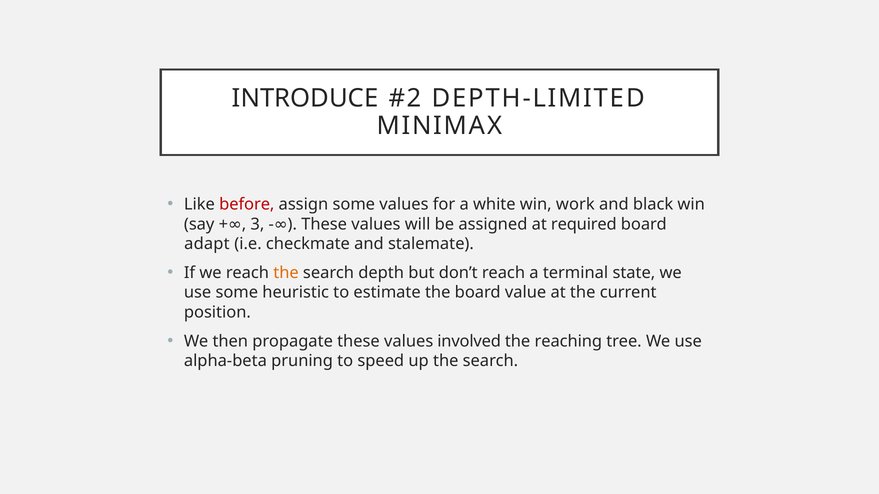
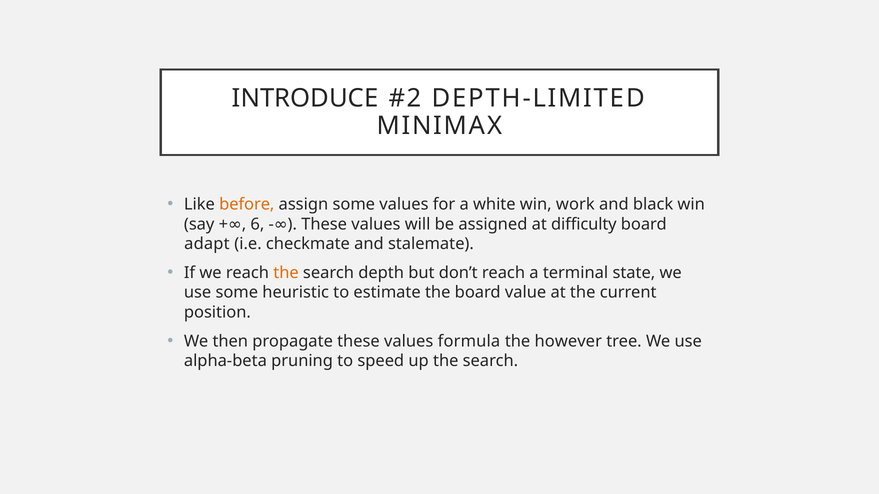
before colour: red -> orange
3: 3 -> 6
required: required -> difficulty
involved: involved -> formula
reaching: reaching -> however
